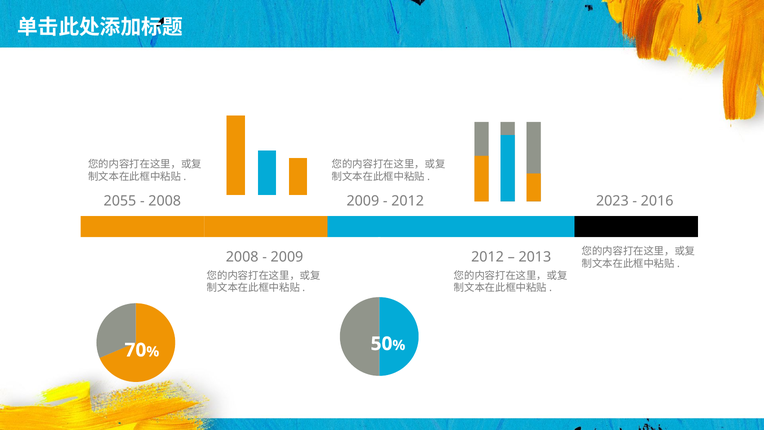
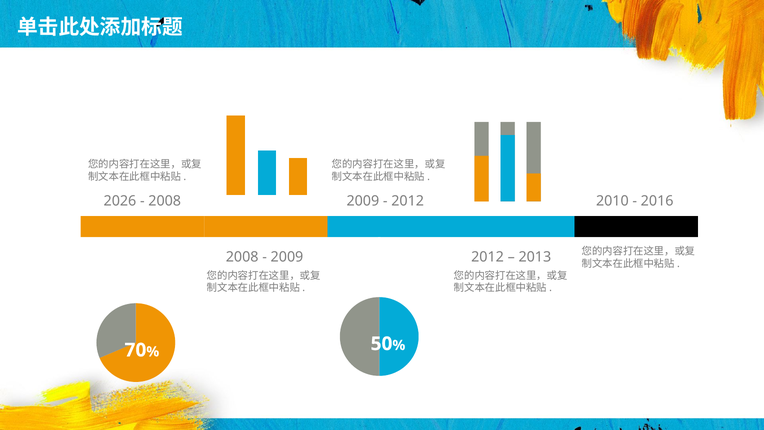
2023: 2023 -> 2010
2055: 2055 -> 2026
